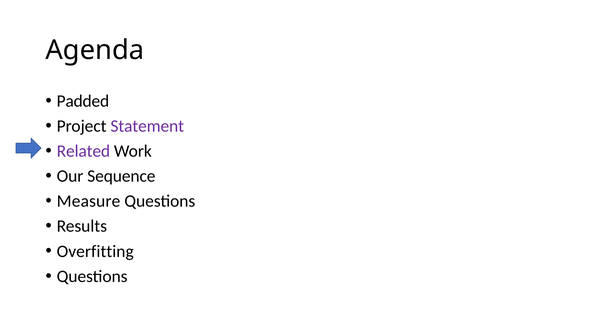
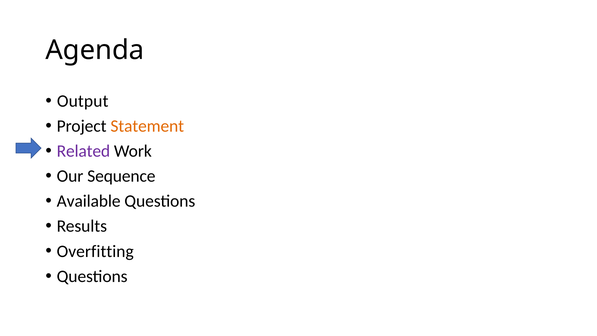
Padded: Padded -> Output
Statement colour: purple -> orange
Measure: Measure -> Available
